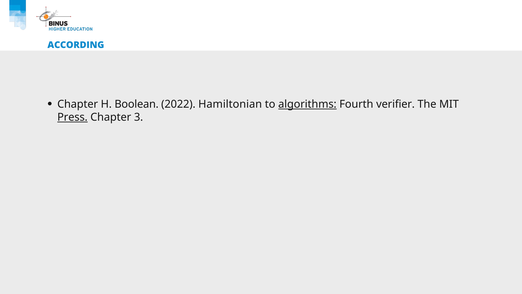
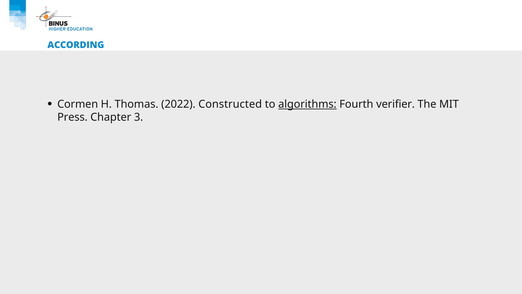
Chapter at (78, 104): Chapter -> Cormen
Boolean: Boolean -> Thomas
Hamiltonian: Hamiltonian -> Constructed
Press underline: present -> none
